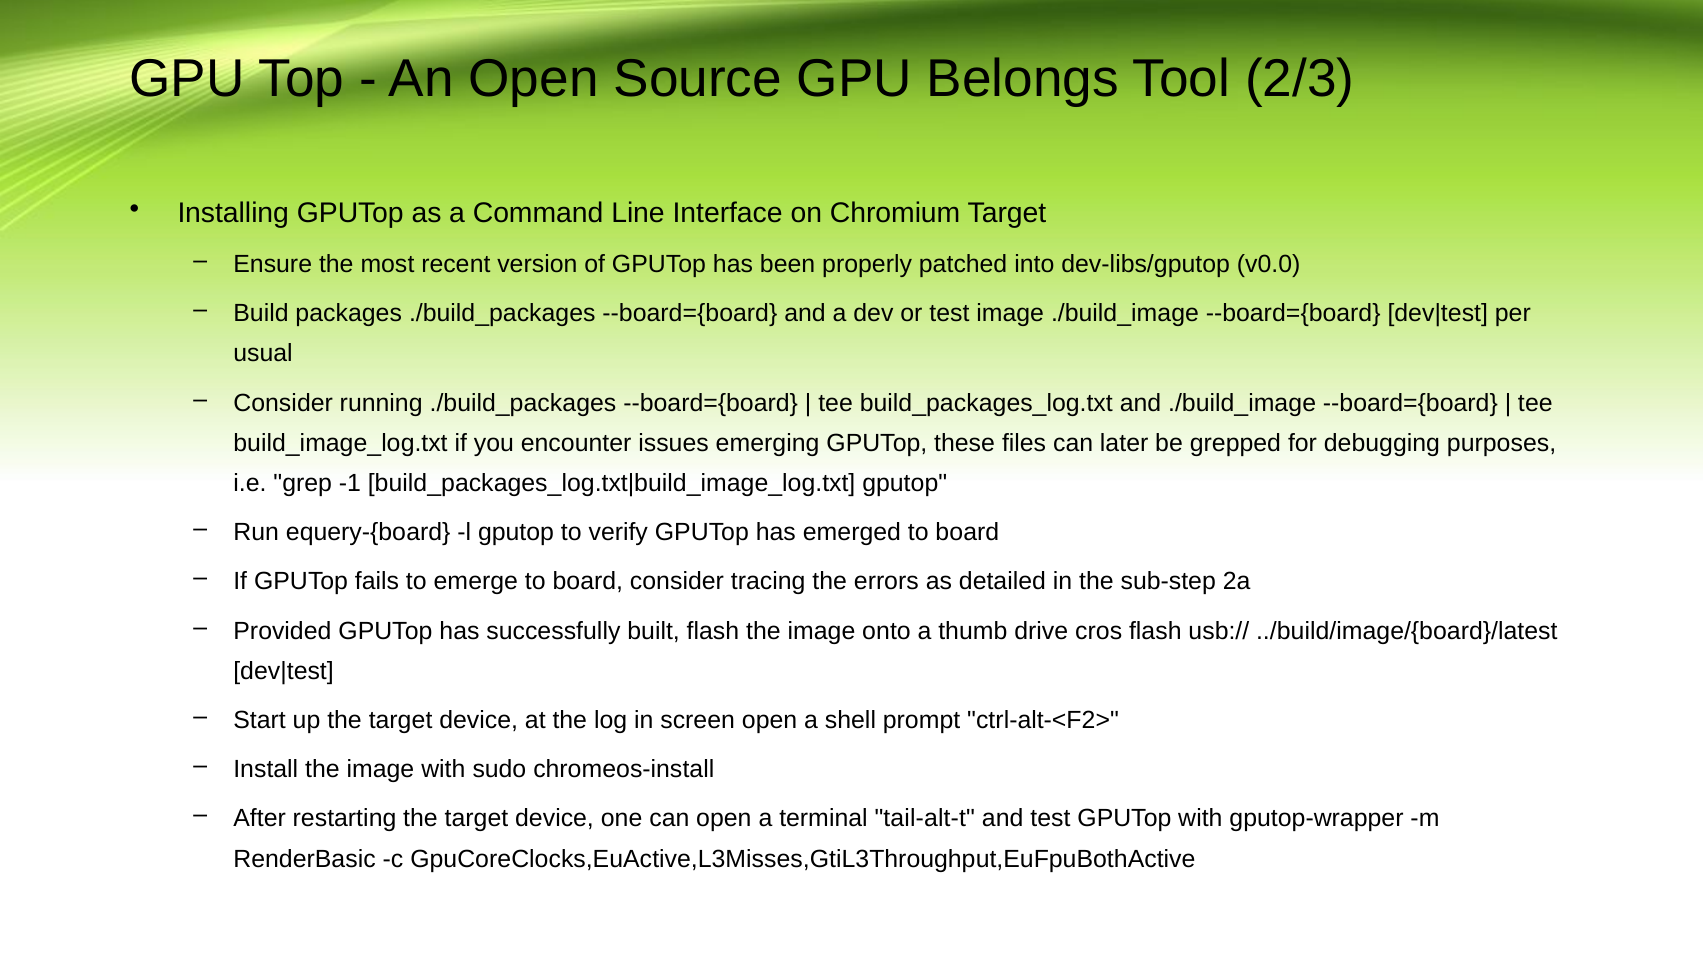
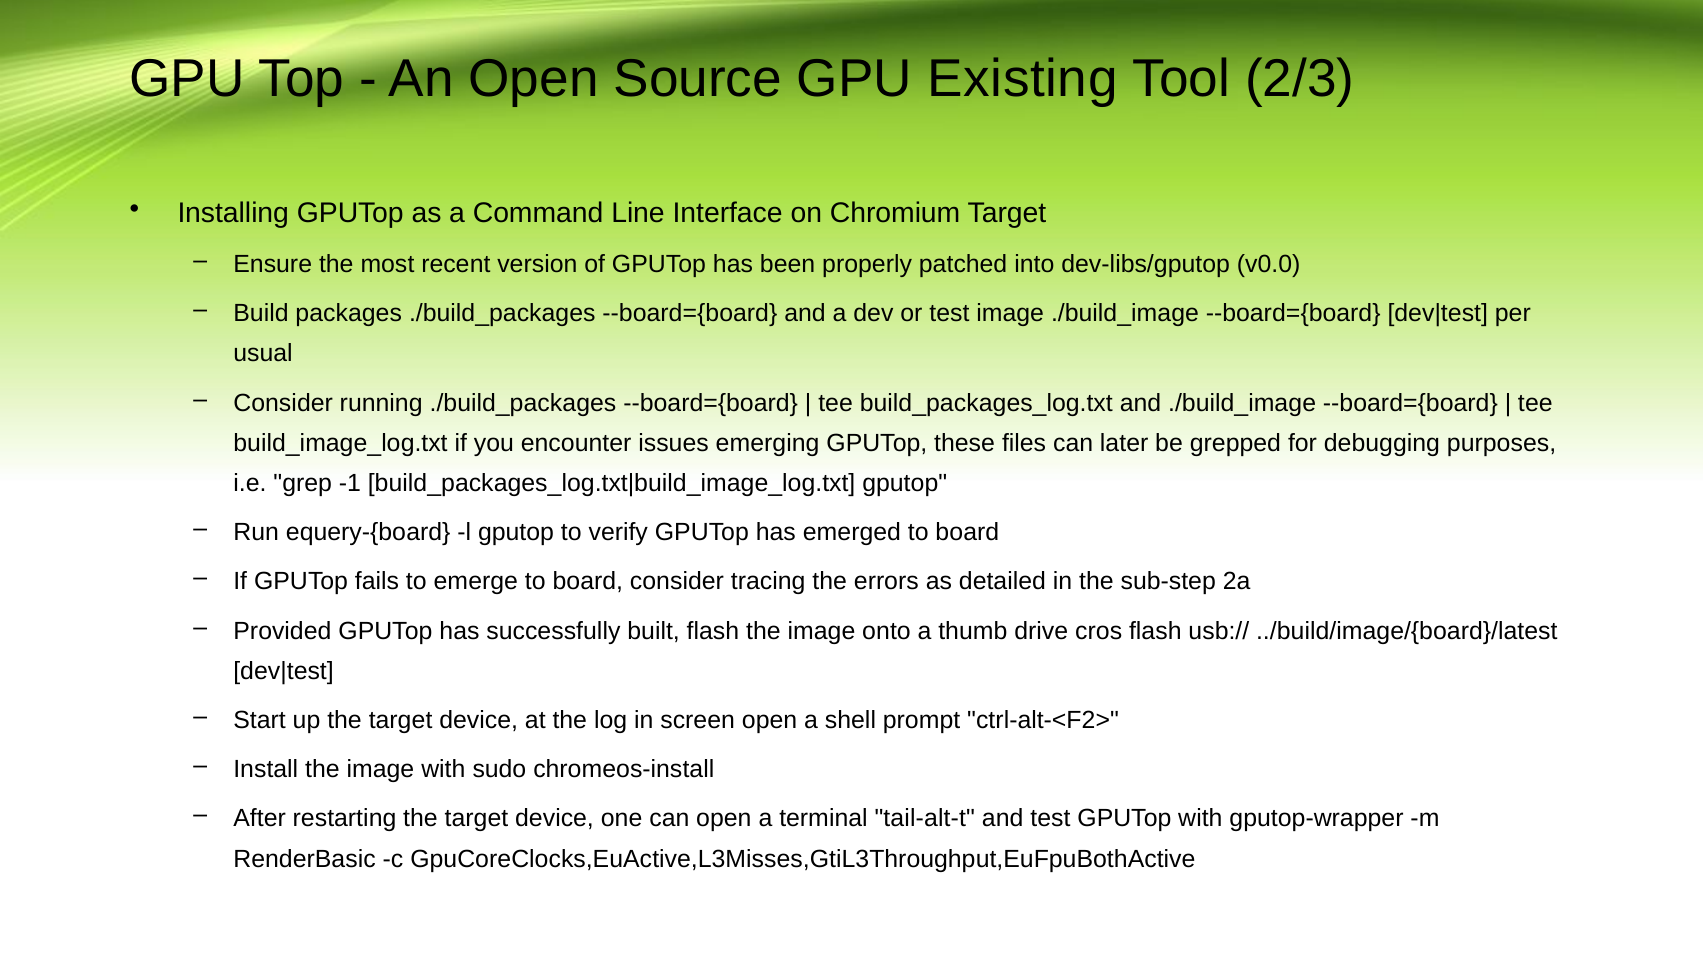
Belongs: Belongs -> Existing
